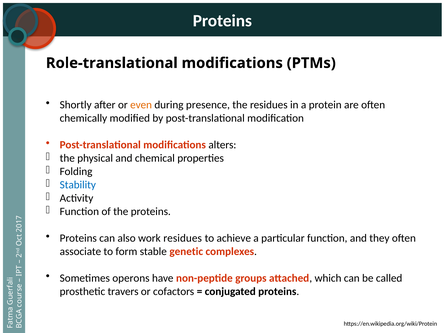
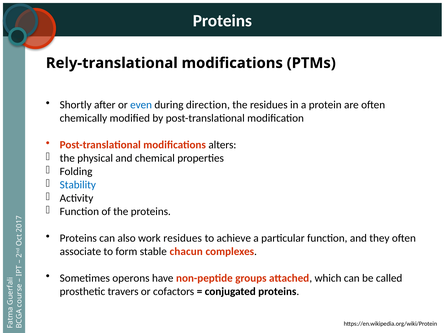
Role-translational: Role-translational -> Rely-translational
even colour: orange -> blue
presence: presence -> direction
genetic: genetic -> chacun
